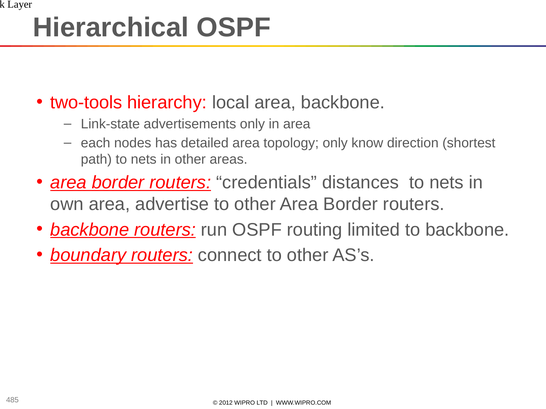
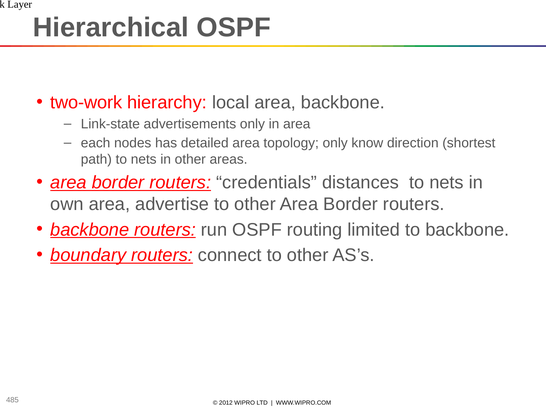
two-tools: two-tools -> two-work
